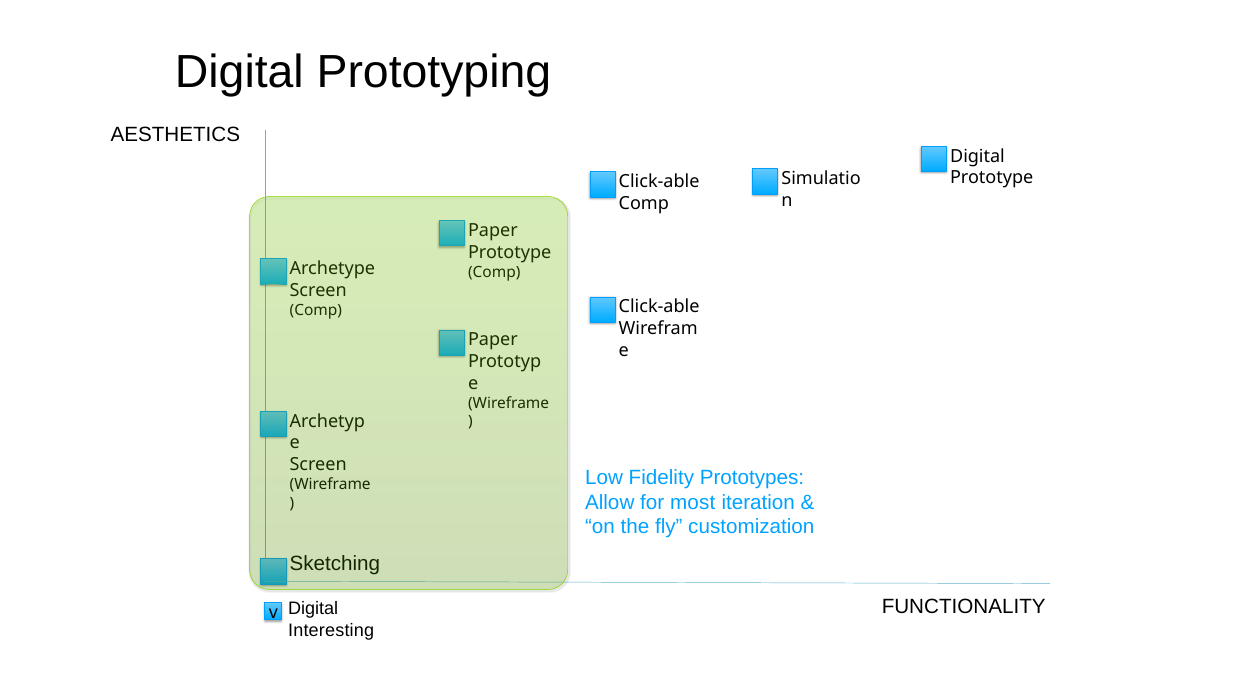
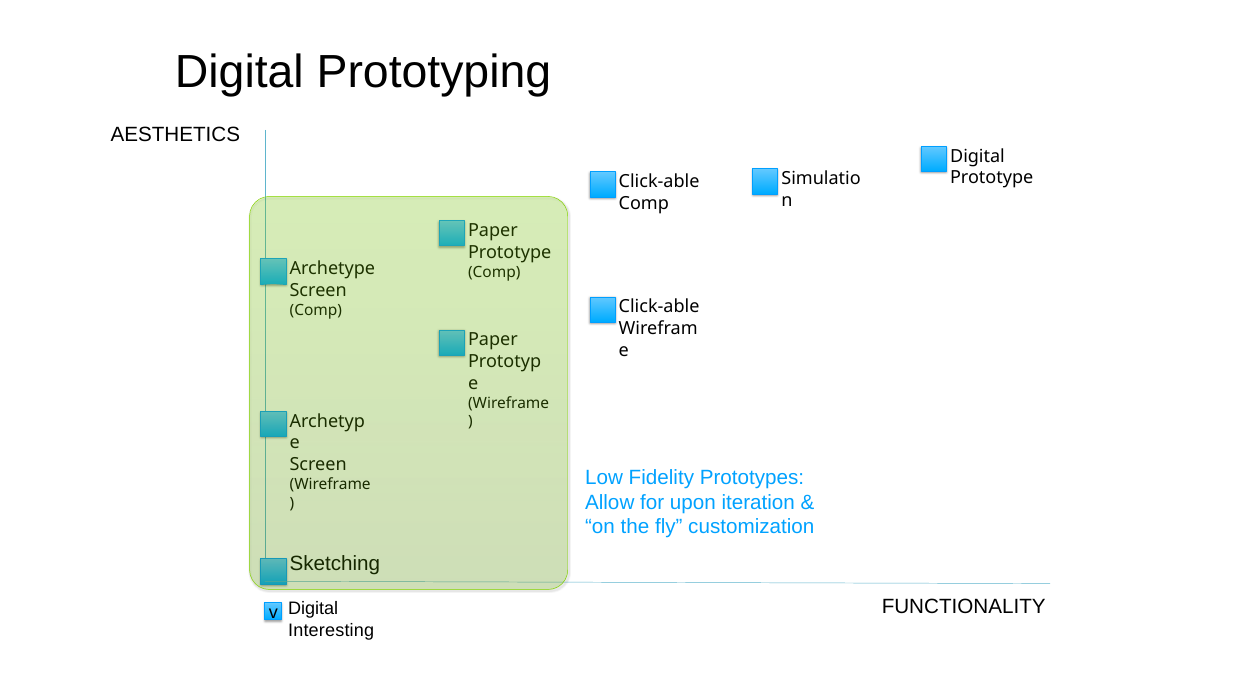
most: most -> upon
